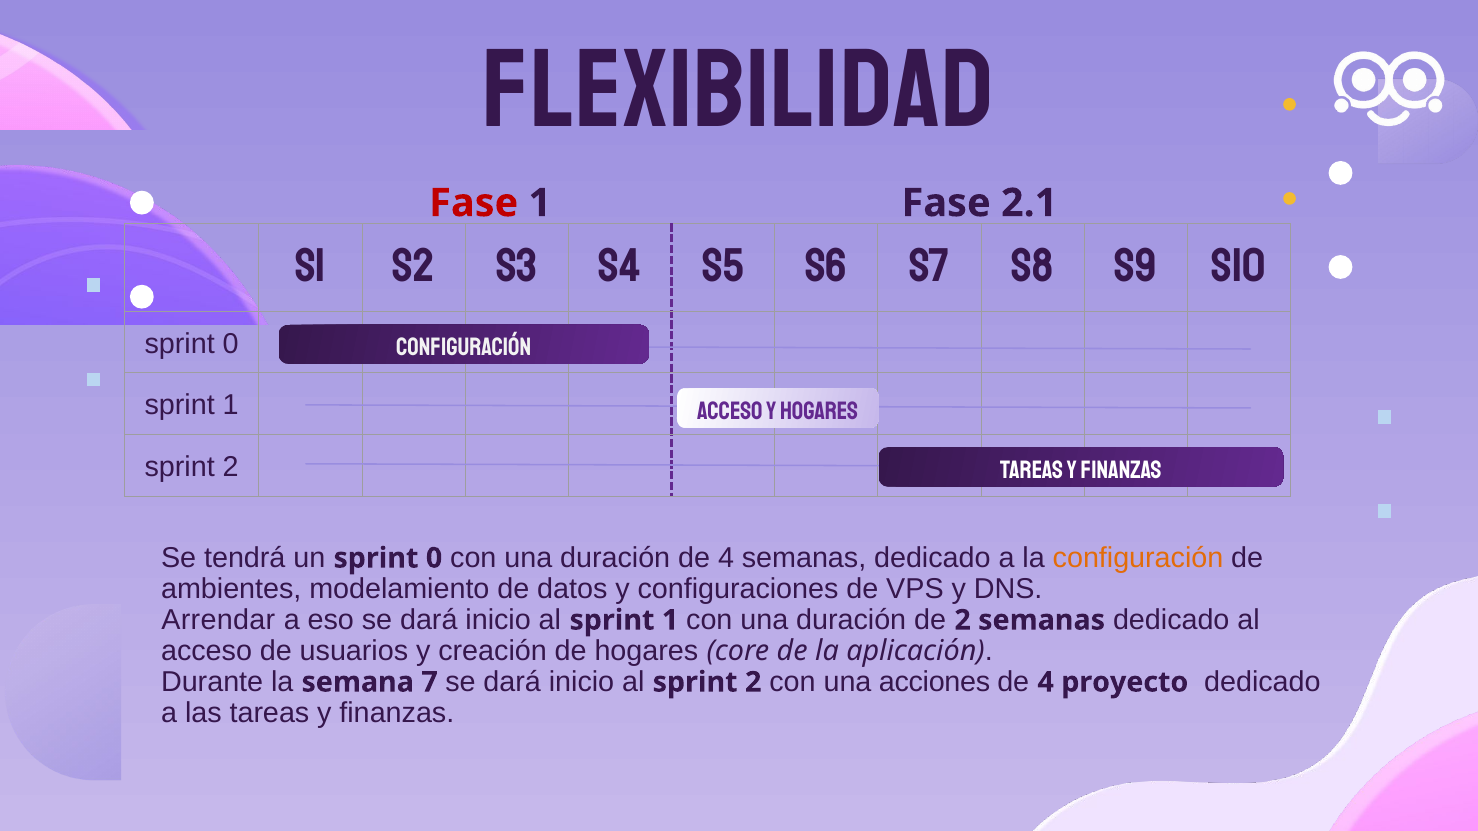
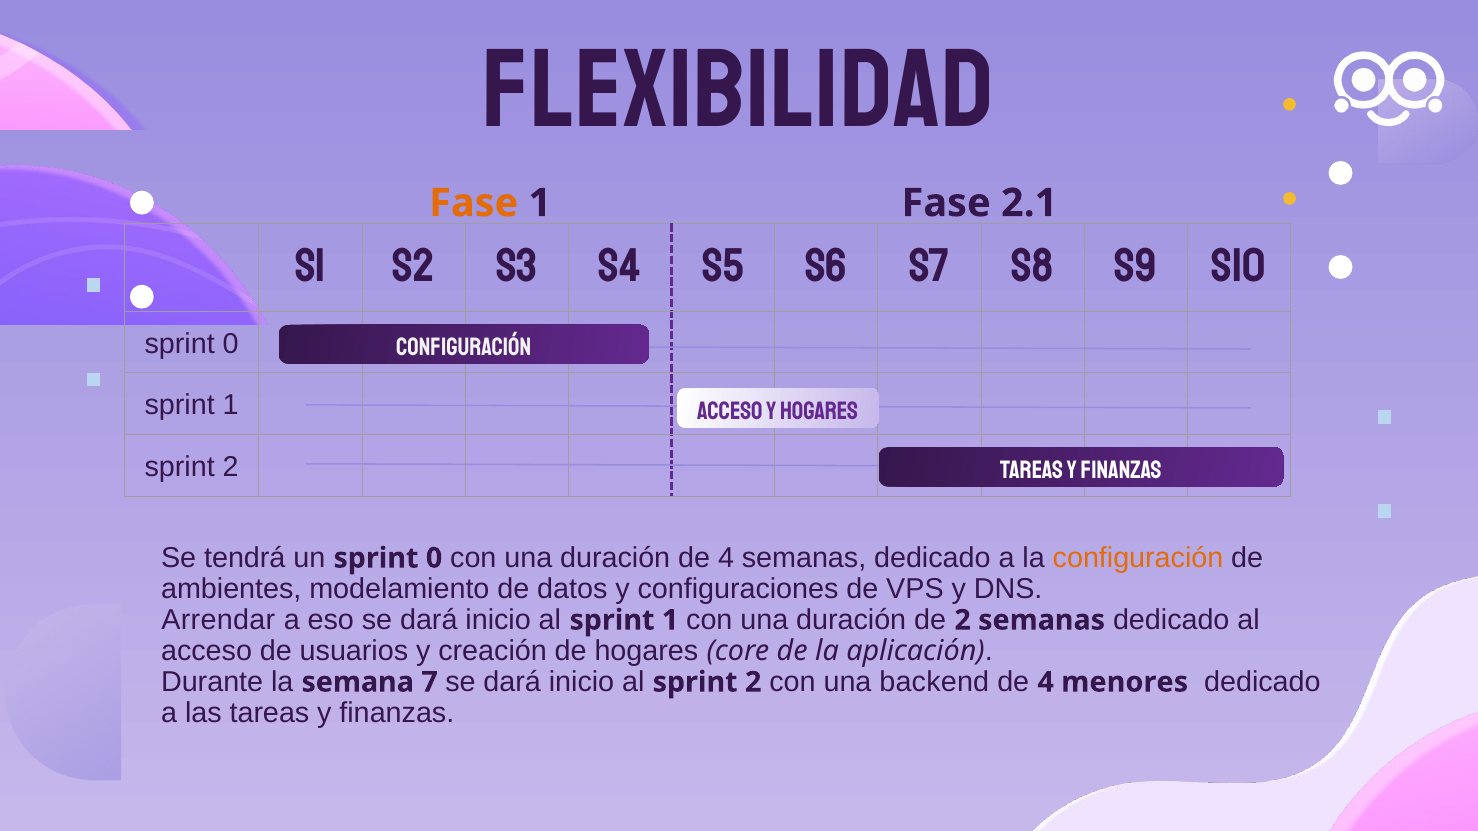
Fase at (474, 203) colour: red -> orange
acciones: acciones -> backend
proyecto: proyecto -> menores
